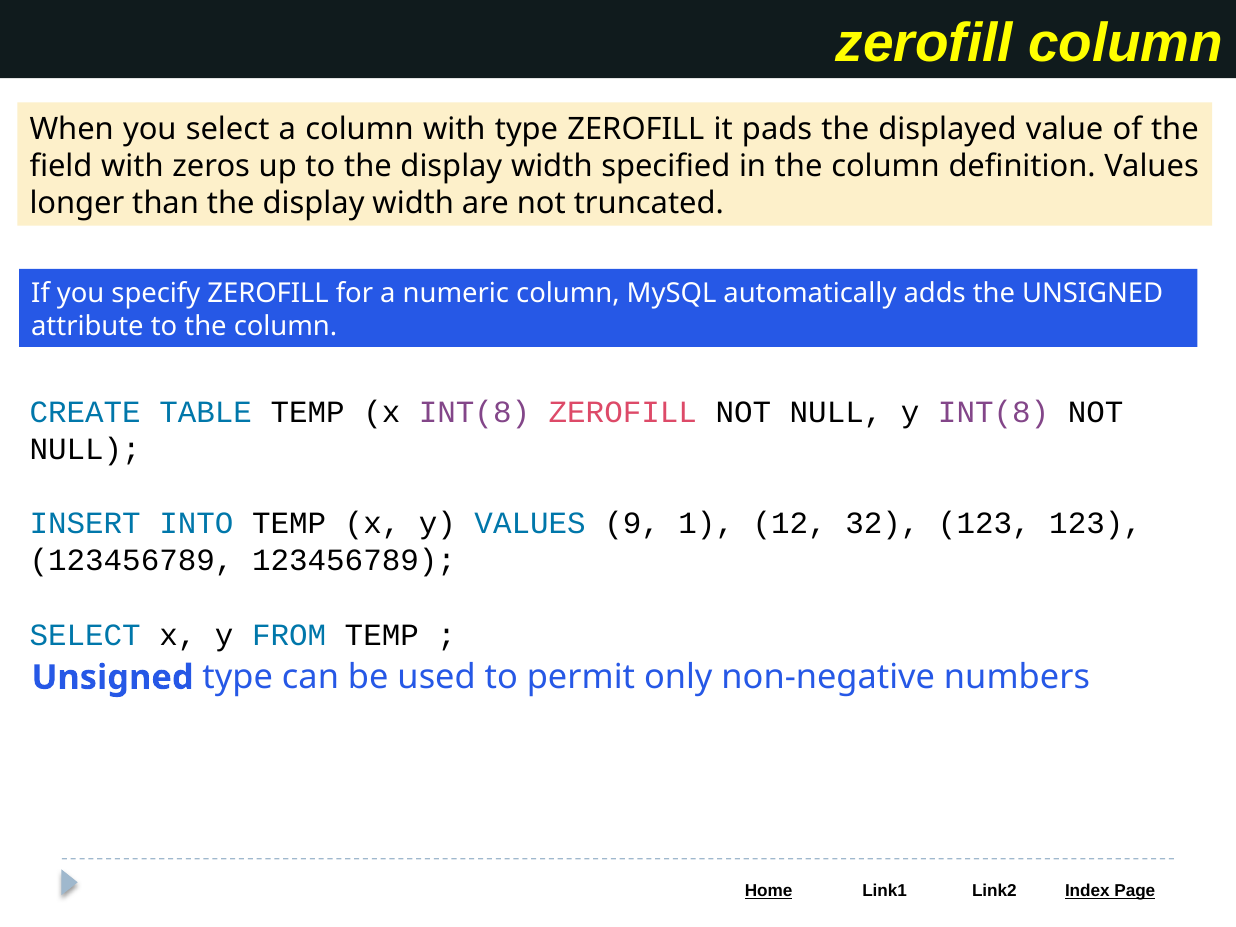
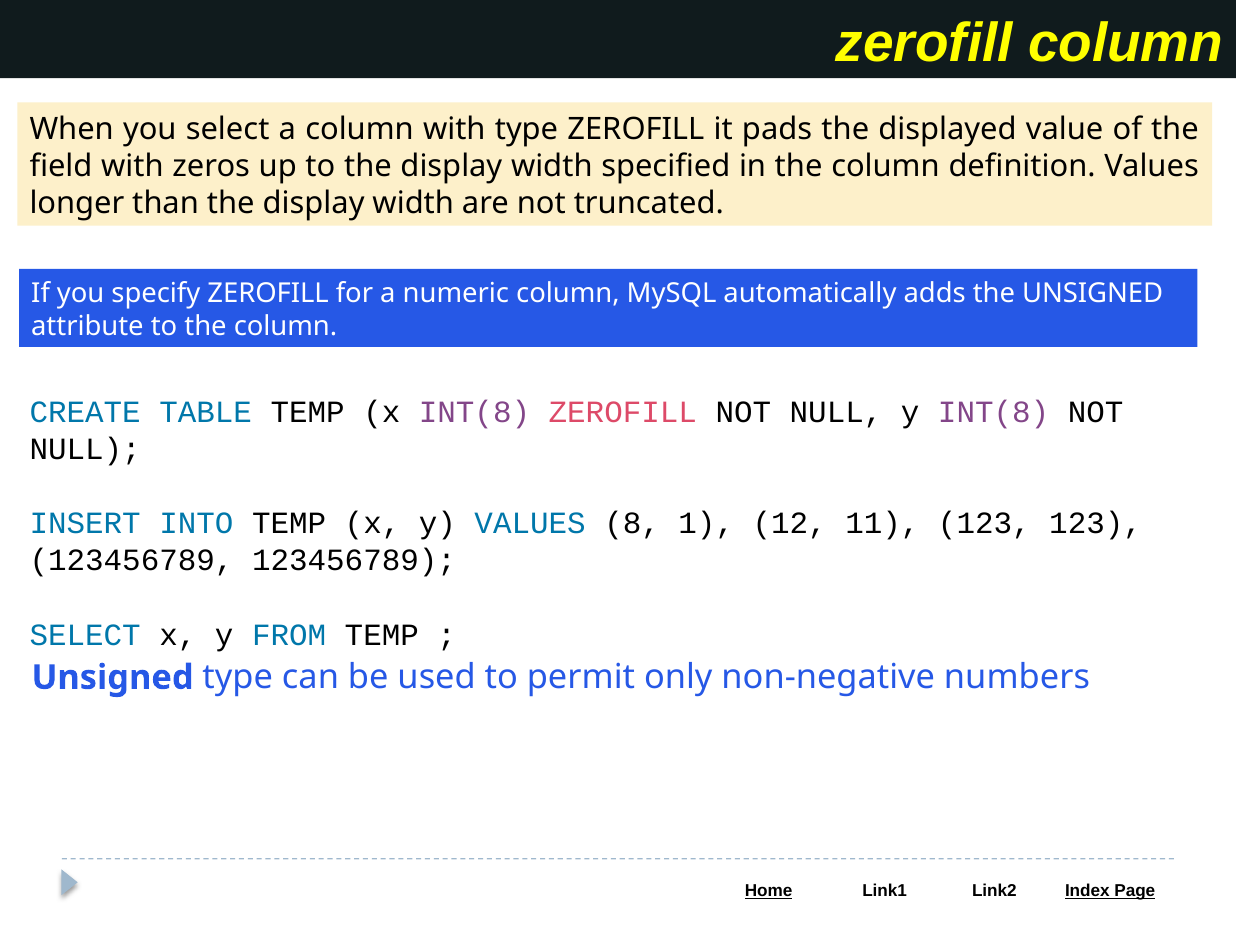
9: 9 -> 8
32: 32 -> 11
